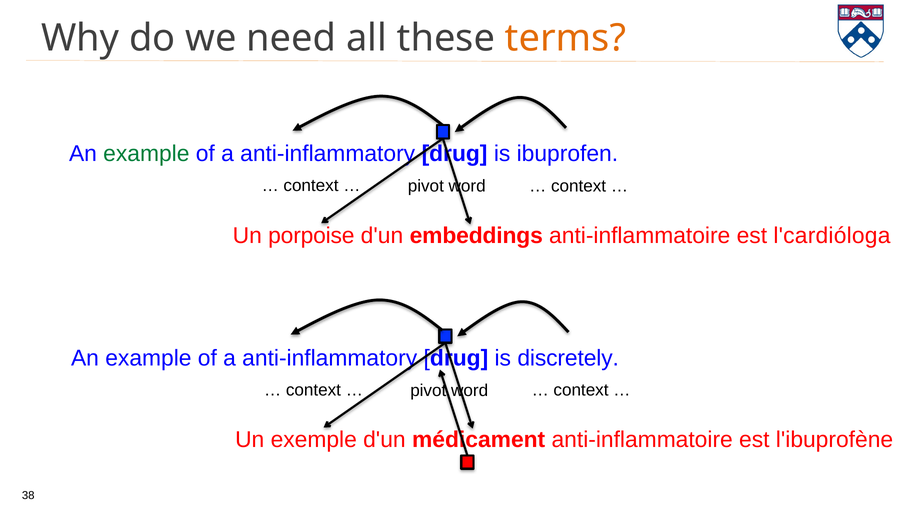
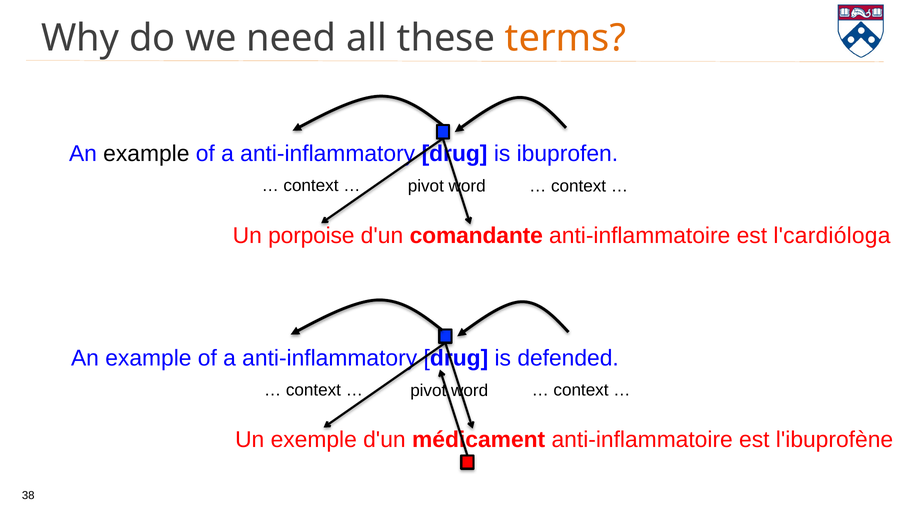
example at (146, 154) colour: green -> black
embeddings: embeddings -> comandante
discretely: discretely -> defended
